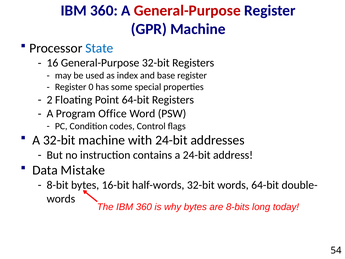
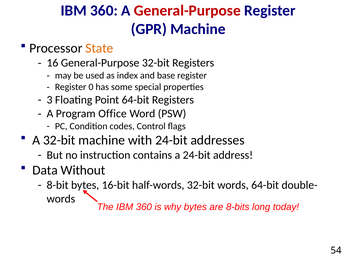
State colour: blue -> orange
2: 2 -> 3
Mistake: Mistake -> Without
